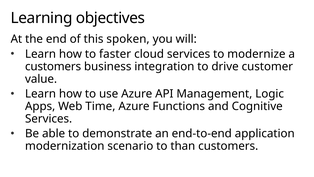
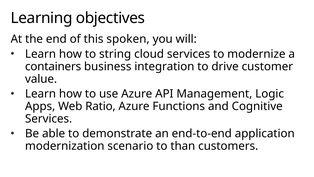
faster: faster -> string
customers at (53, 66): customers -> containers
Time: Time -> Ratio
